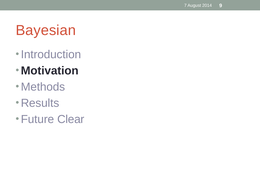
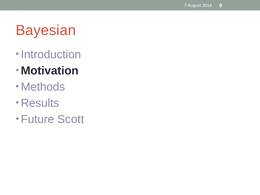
Clear: Clear -> Scott
